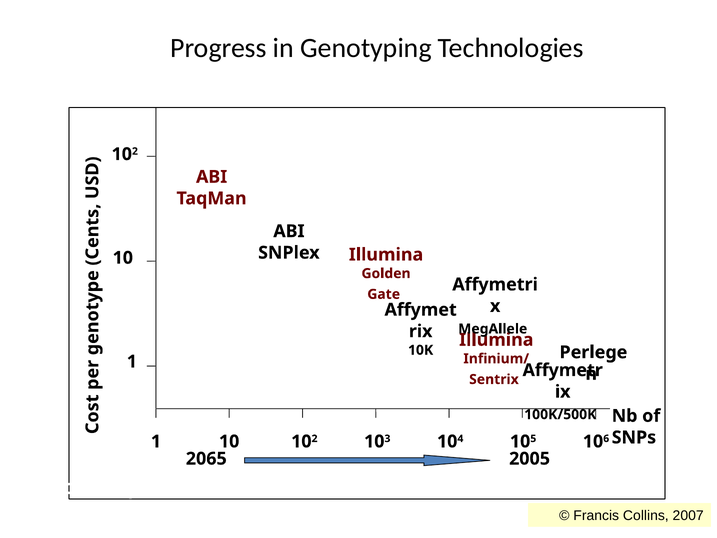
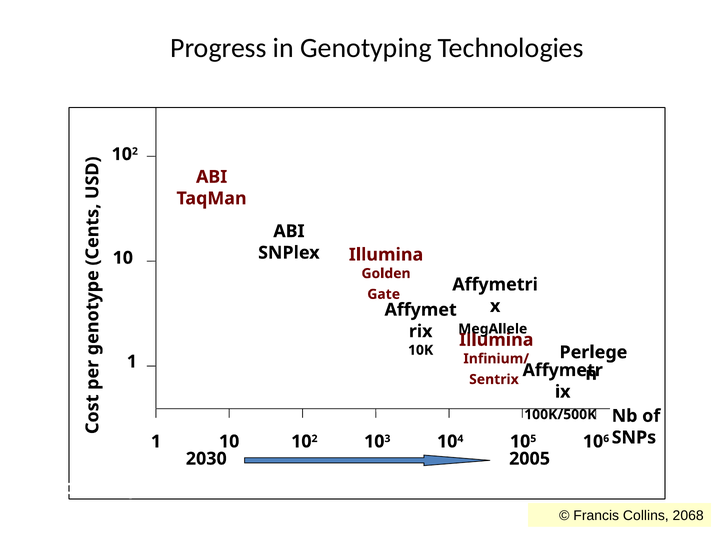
2065: 2065 -> 2030
2007: 2007 -> 2068
